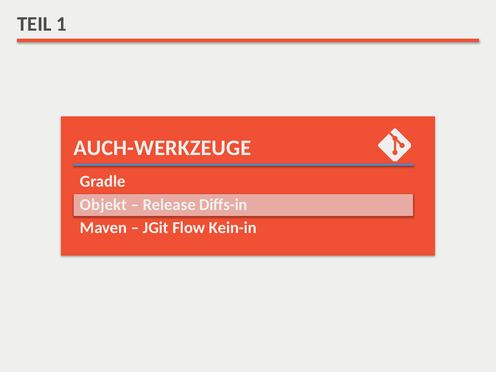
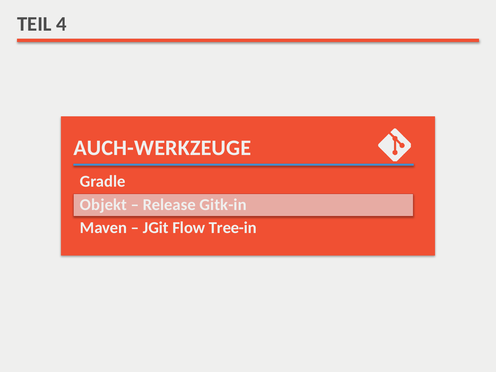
1: 1 -> 4
Diffs-in: Diffs-in -> Gitk-in
Kein-in: Kein-in -> Tree-in
